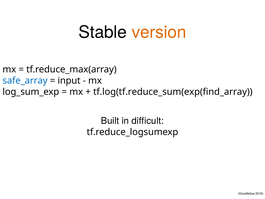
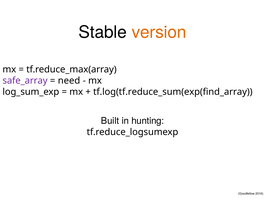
safe_array colour: blue -> purple
input: input -> need
difficult: difficult -> hunting
